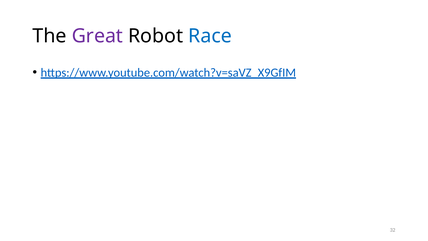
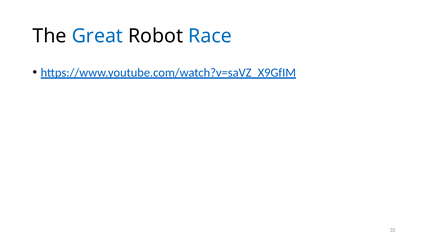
Great colour: purple -> blue
